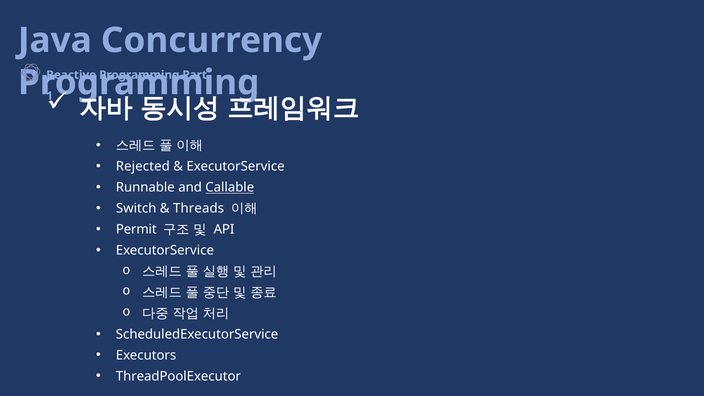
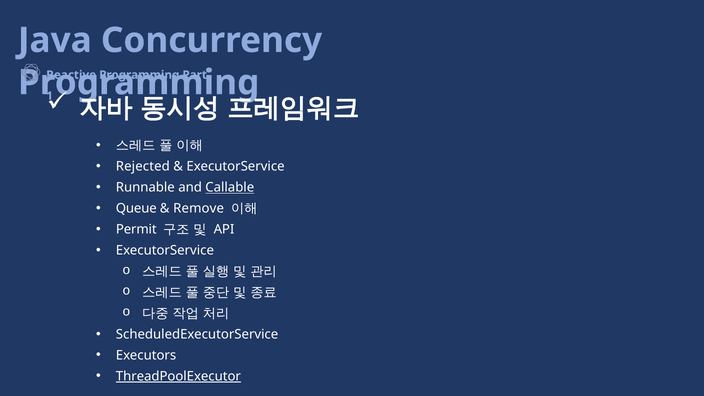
Switch: Switch -> Queue
Threads: Threads -> Remove
ThreadPoolExecutor underline: none -> present
